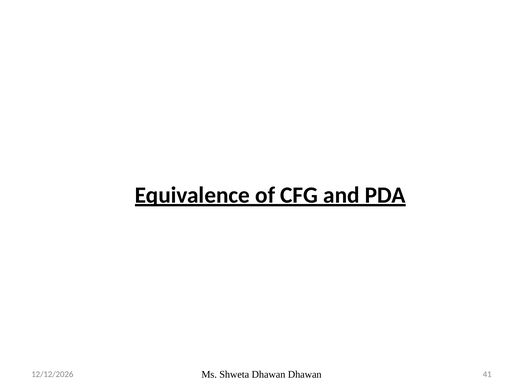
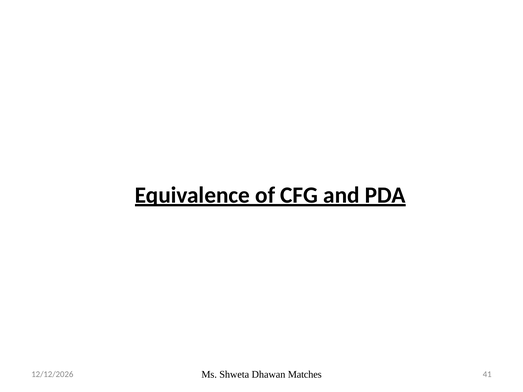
Dhawan Dhawan: Dhawan -> Matches
